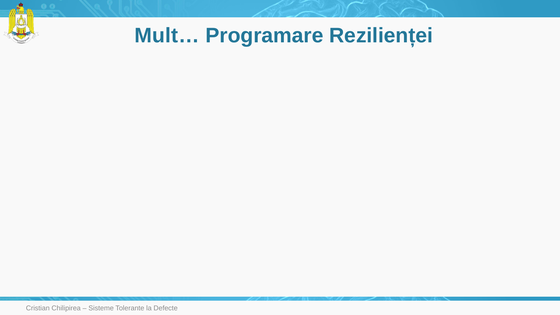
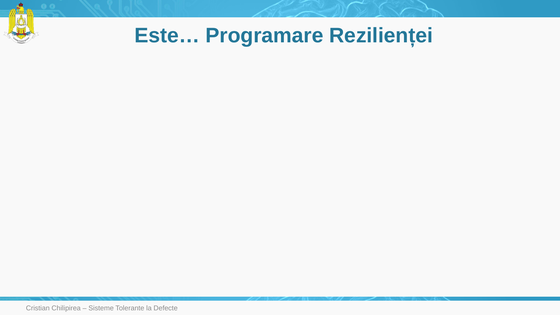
Mult…: Mult… -> Este…
